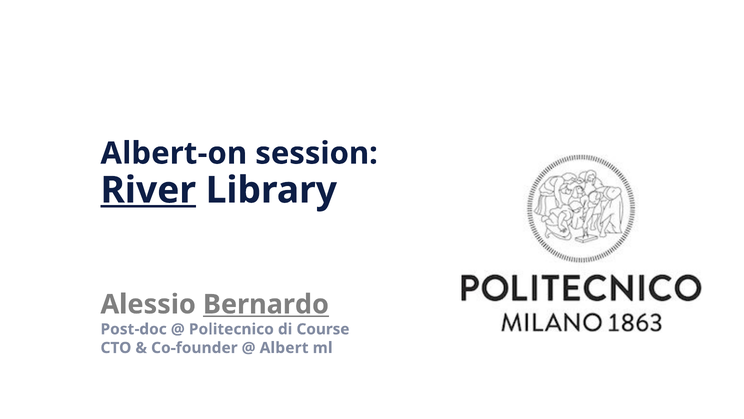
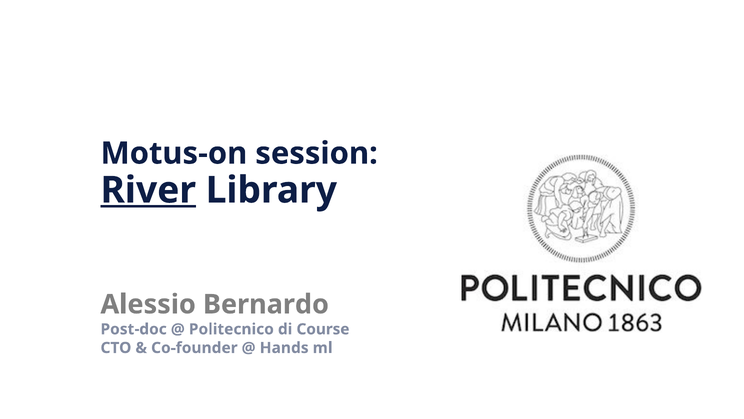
Albert-on: Albert-on -> Motus-on
Bernardo underline: present -> none
Albert: Albert -> Hands
